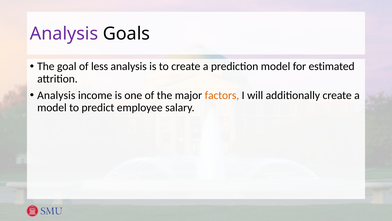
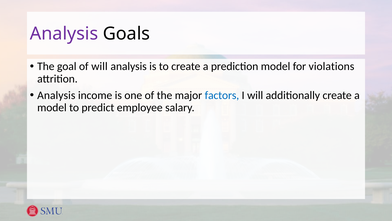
of less: less -> will
estimated: estimated -> violations
factors colour: orange -> blue
